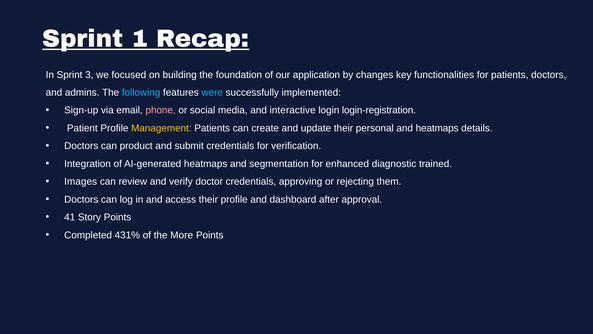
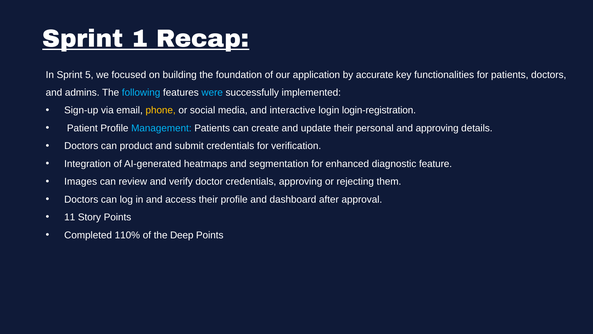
3: 3 -> 5
changes: changes -> accurate
phone colour: pink -> yellow
Management colour: yellow -> light blue
and heatmaps: heatmaps -> approving
trained: trained -> feature
41: 41 -> 11
431%: 431% -> 110%
More: More -> Deep
